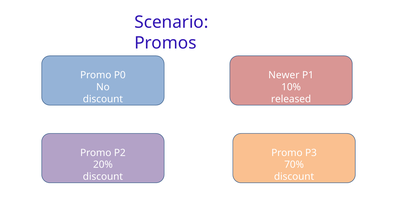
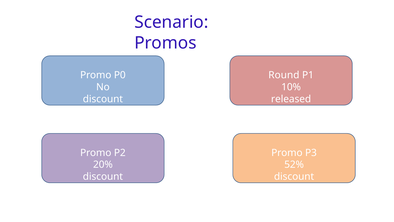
Newer: Newer -> Round
70%: 70% -> 52%
